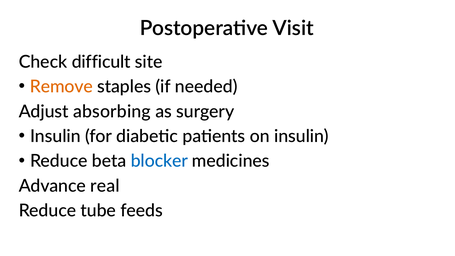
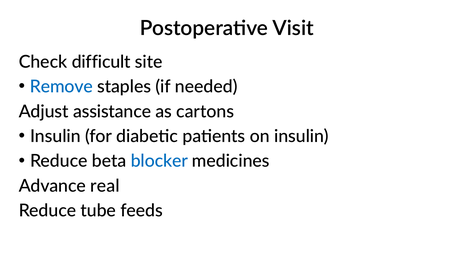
Remove colour: orange -> blue
absorbing: absorbing -> assistance
surgery: surgery -> cartons
